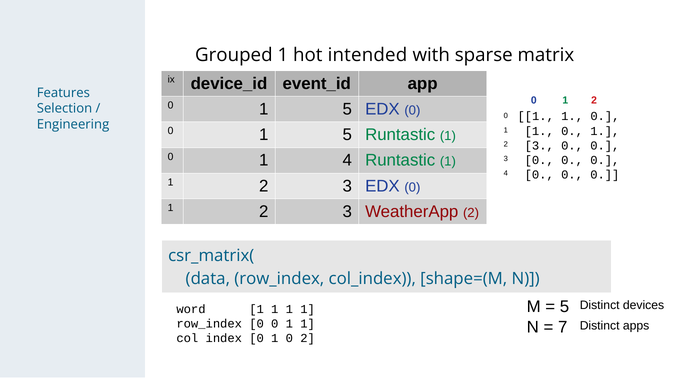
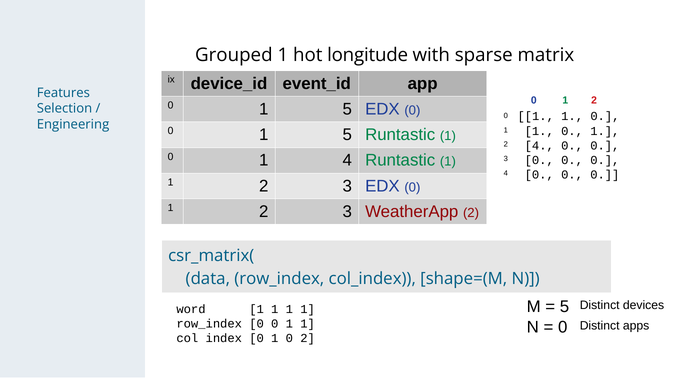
intended: intended -> longitude
3 at (539, 146): 3 -> 4
7 at (563, 327): 7 -> 0
